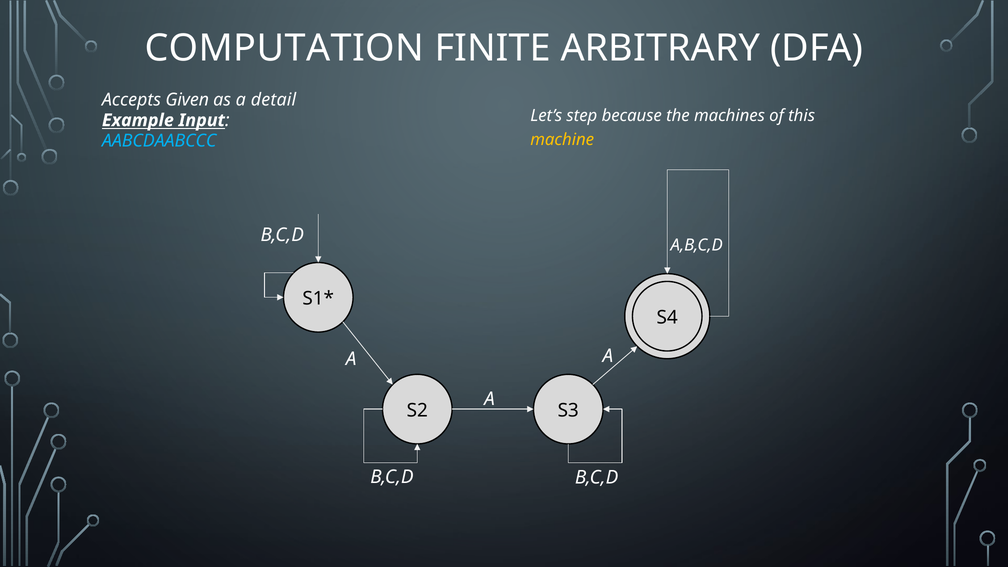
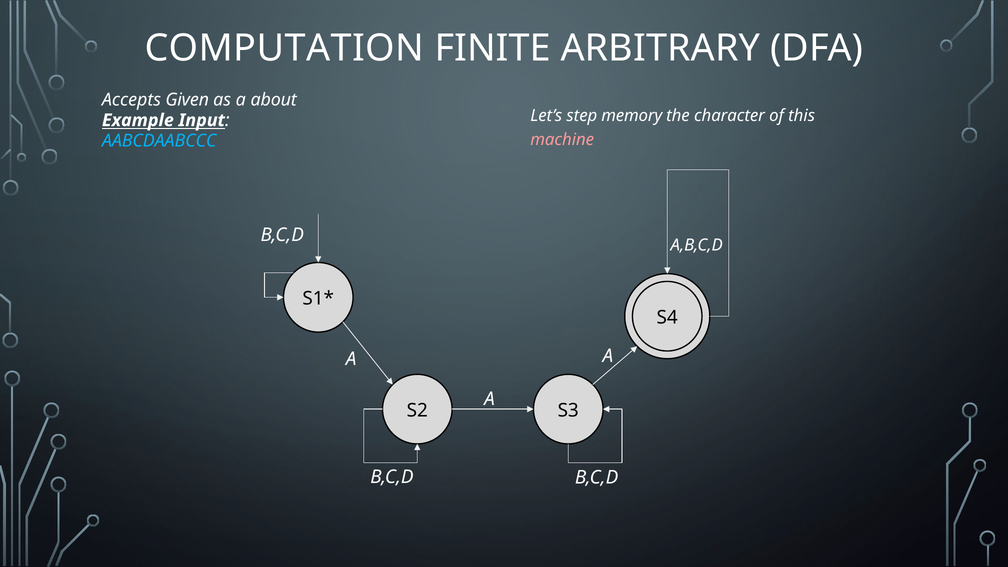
detail: detail -> about
because: because -> memory
machines: machines -> character
machine colour: yellow -> pink
